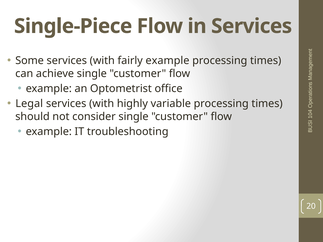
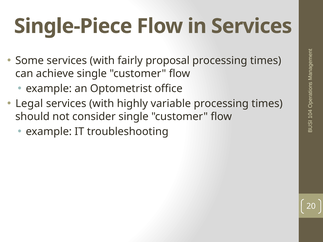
fairly example: example -> proposal
